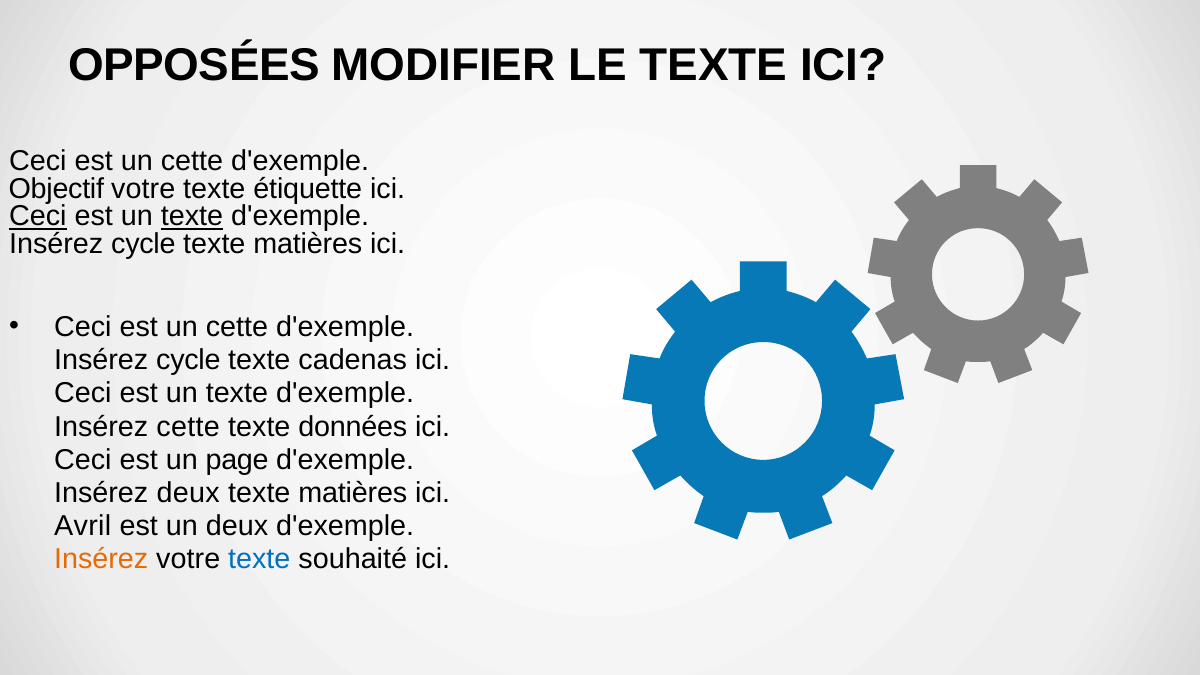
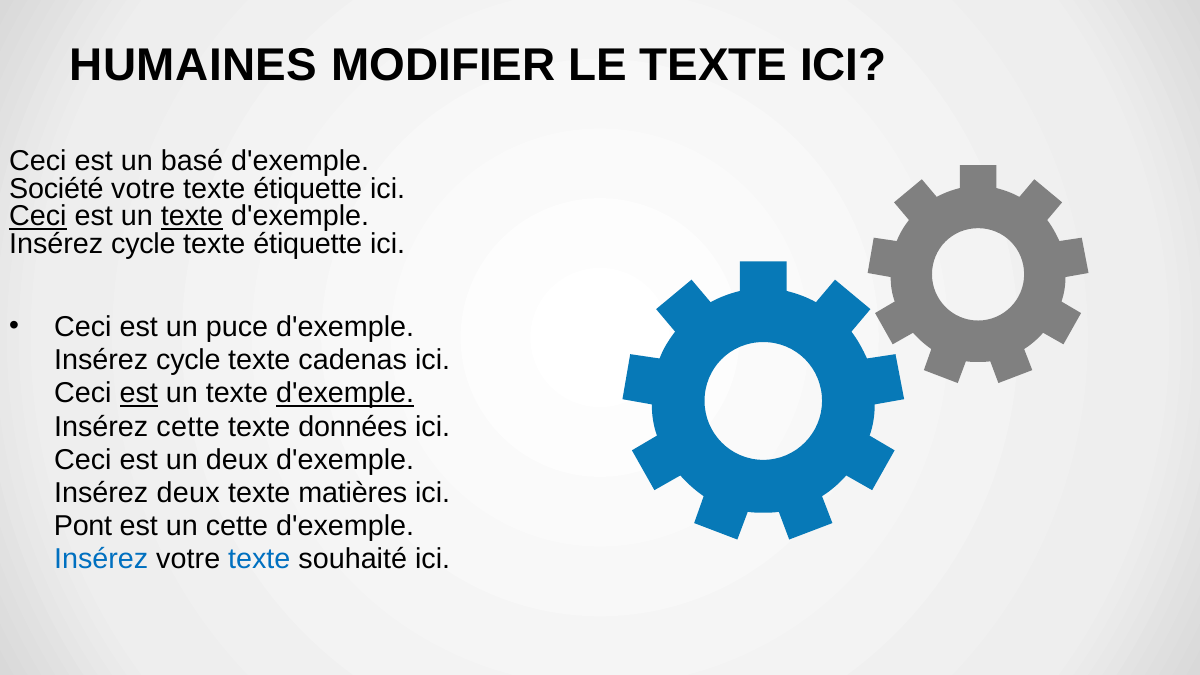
OPPOSÉES: OPPOSÉES -> HUMAINES
cette at (192, 161): cette -> basé
Objectif: Objectif -> Société
matières at (308, 244): matières -> étiquette
cette at (237, 327): cette -> puce
est at (139, 393) underline: none -> present
d'exemple at (345, 393) underline: none -> present
un page: page -> deux
Avril: Avril -> Pont
un deux: deux -> cette
Insérez at (101, 559) colour: orange -> blue
